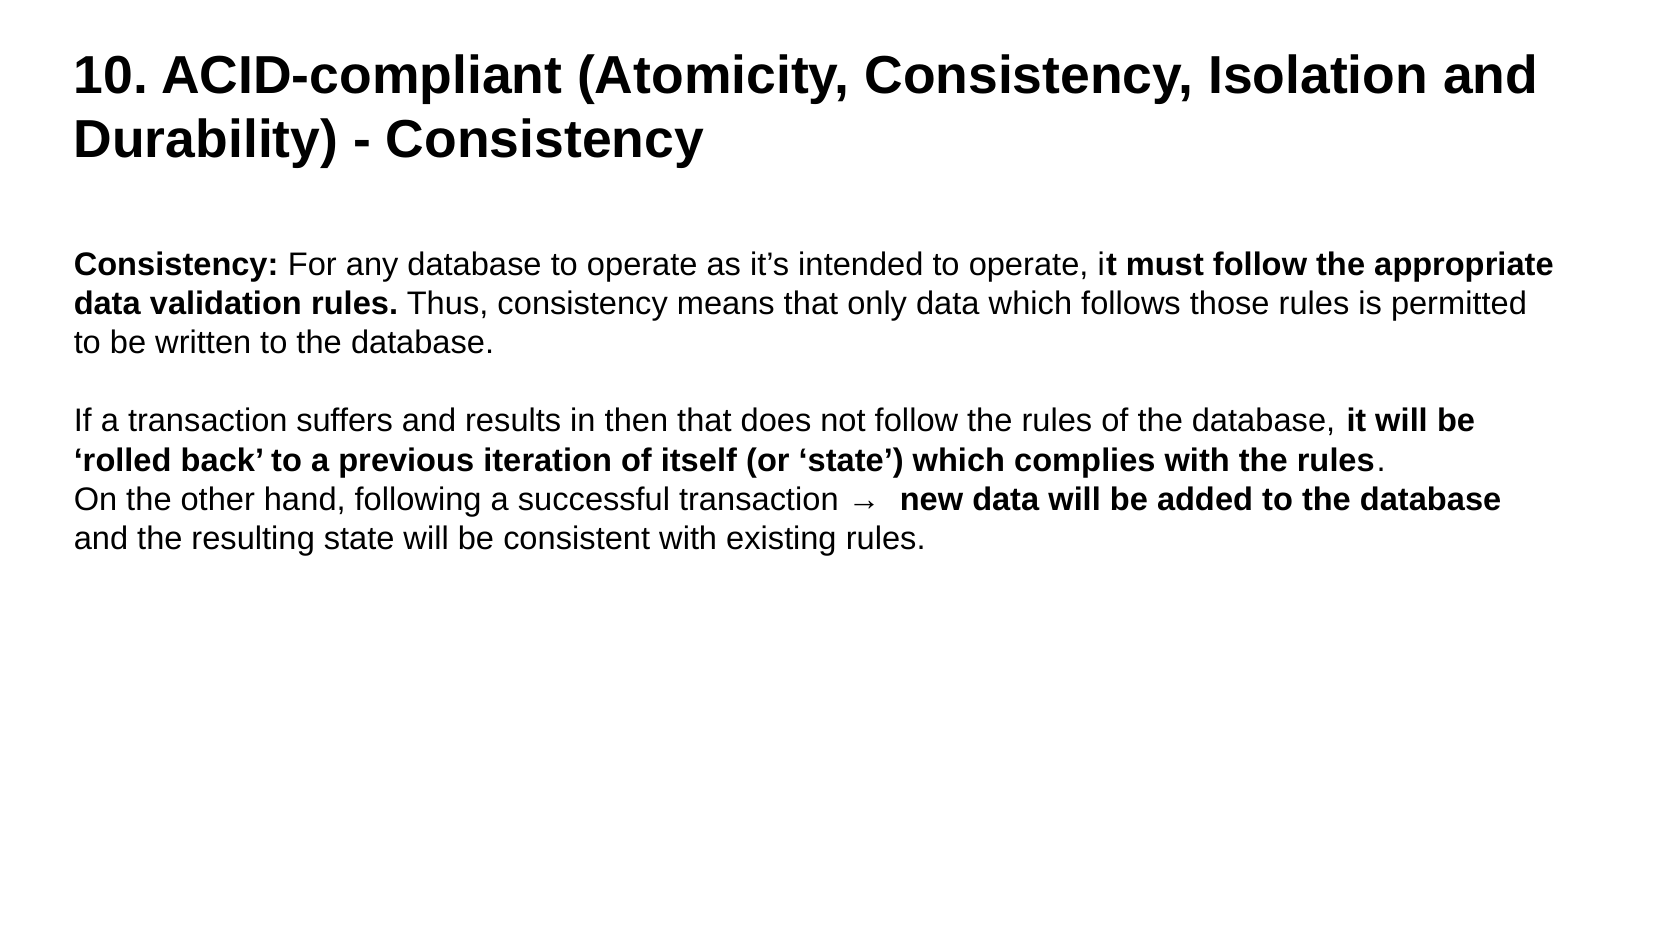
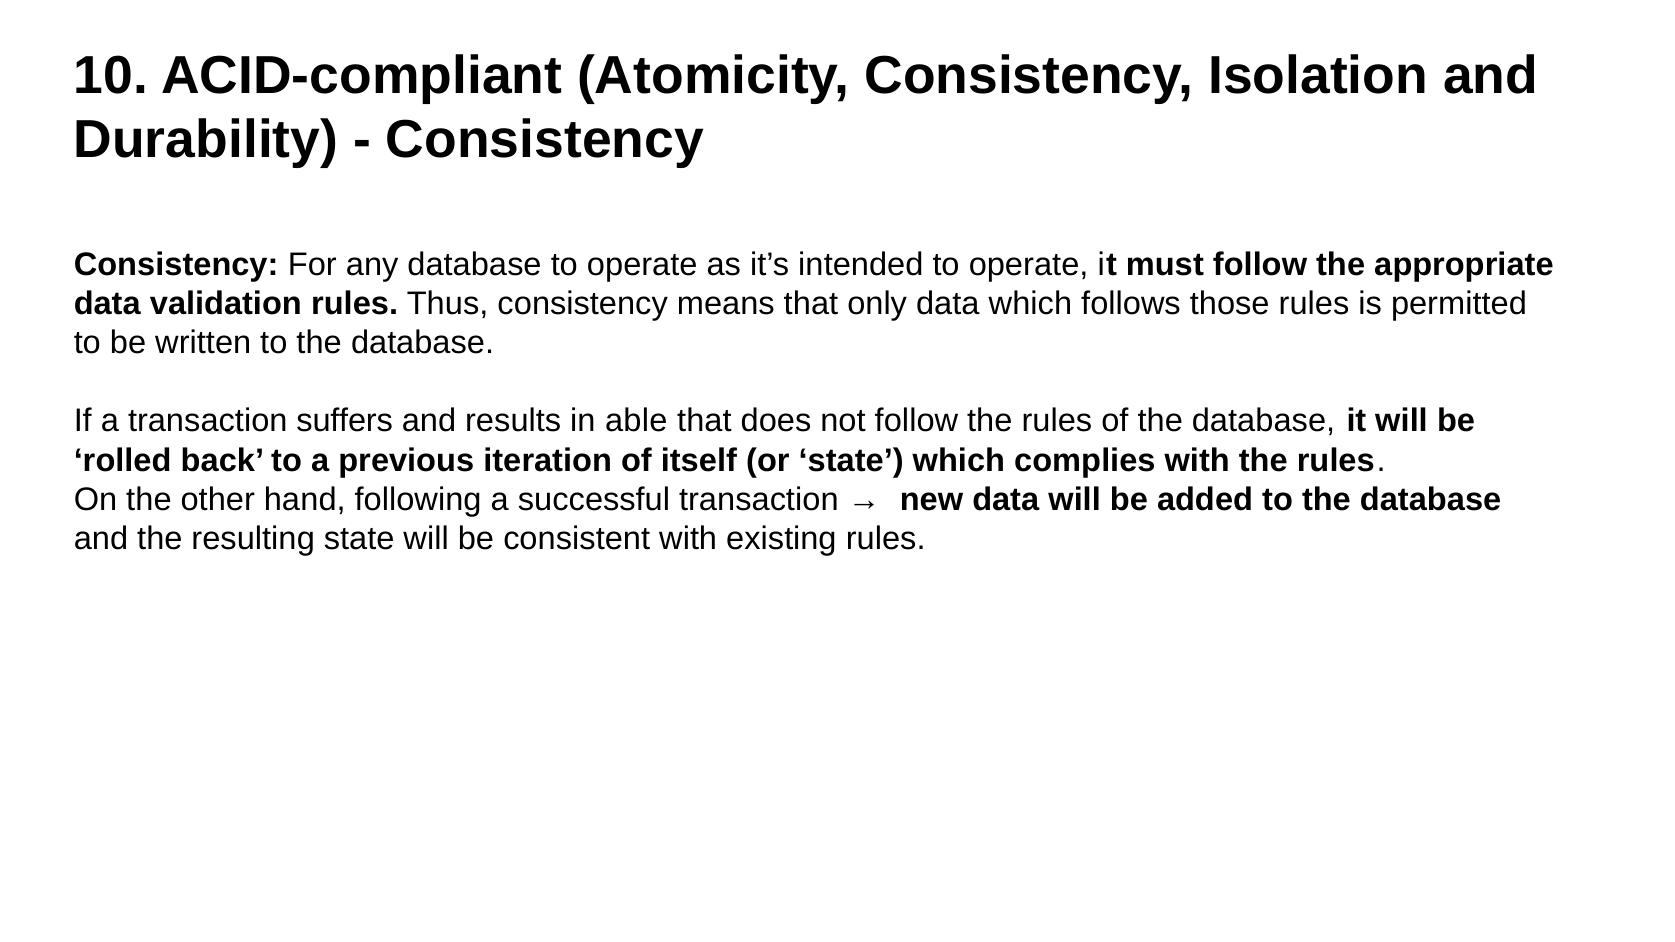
then: then -> able
